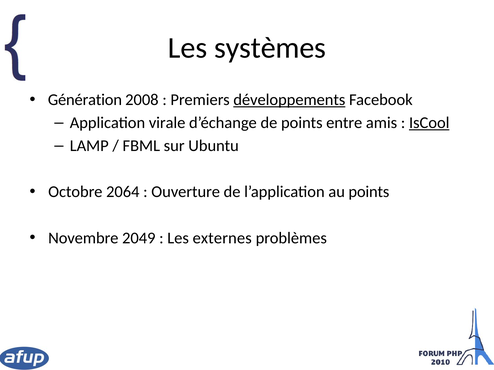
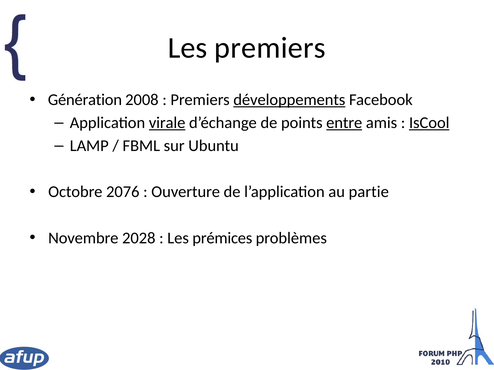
Les systèmes: systèmes -> premiers
virale underline: none -> present
entre underline: none -> present
2064: 2064 -> 2076
au points: points -> partie
2049: 2049 -> 2028
externes: externes -> prémices
